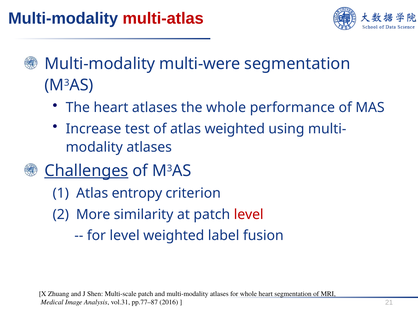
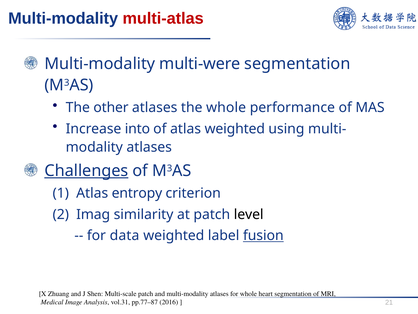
The heart: heart -> other
test: test -> into
More: More -> Imag
level at (249, 214) colour: red -> black
for level: level -> data
fusion underline: none -> present
